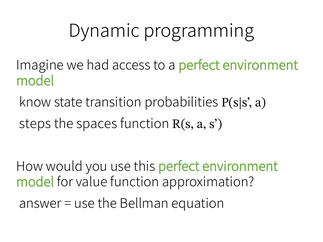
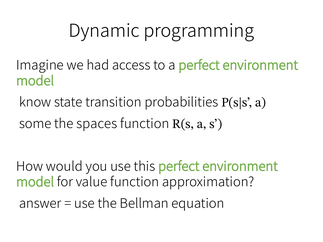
steps: steps -> some
